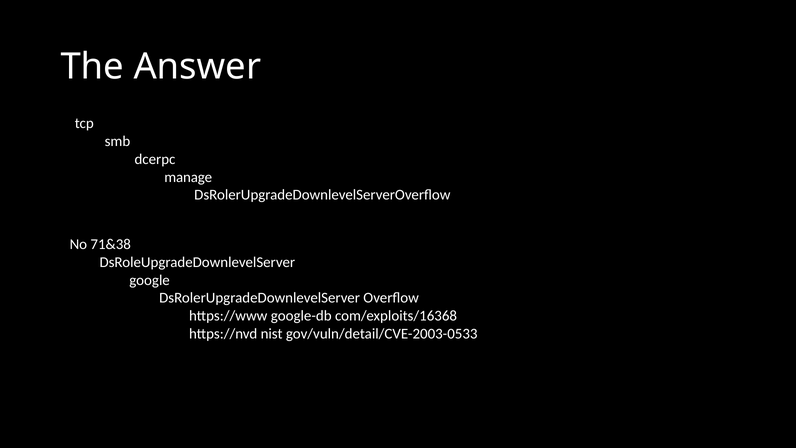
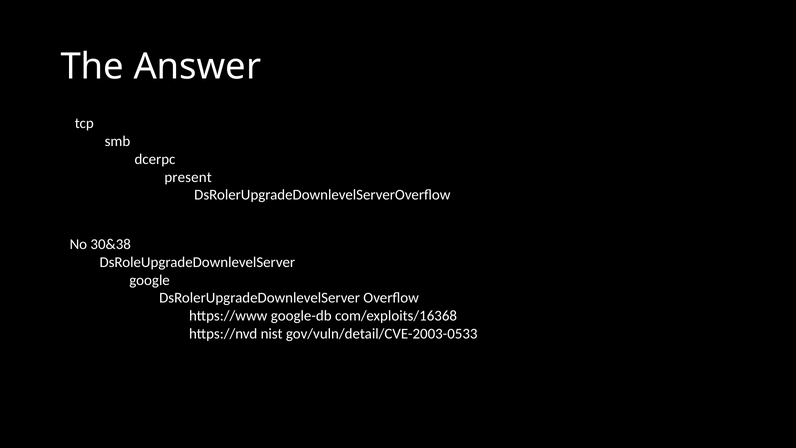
manage: manage -> present
71&38: 71&38 -> 30&38
